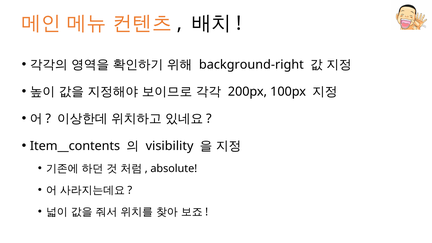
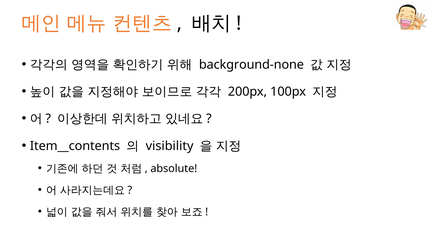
background-right: background-right -> background-none
